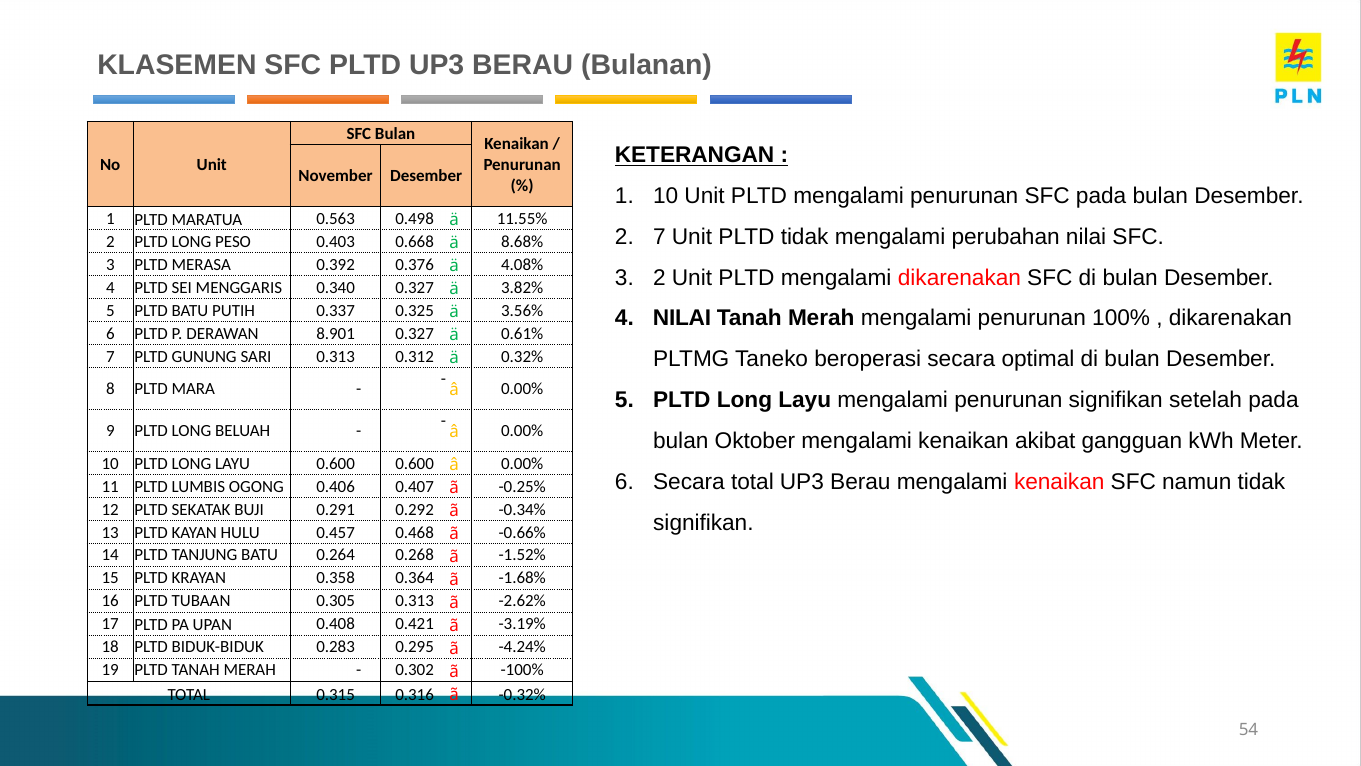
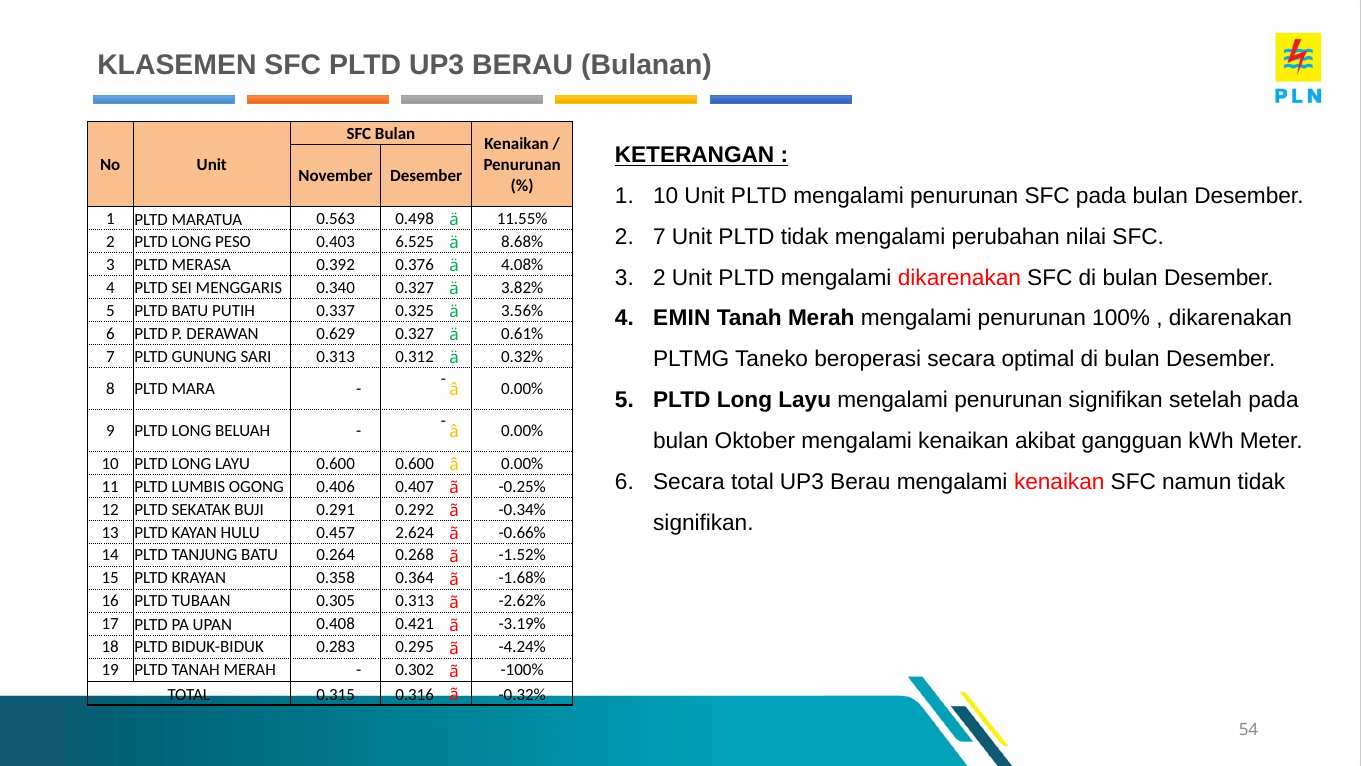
0.668: 0.668 -> 6.525
4 NILAI: NILAI -> EMIN
8.901: 8.901 -> 0.629
0.468: 0.468 -> 2.624
